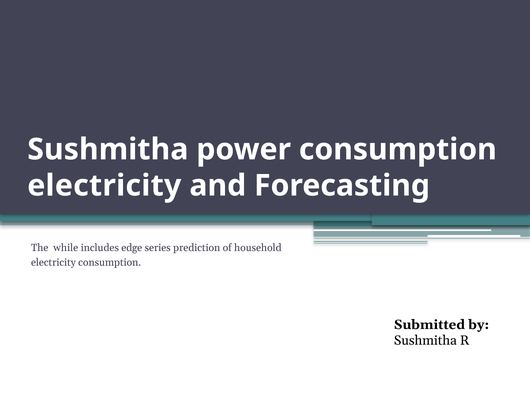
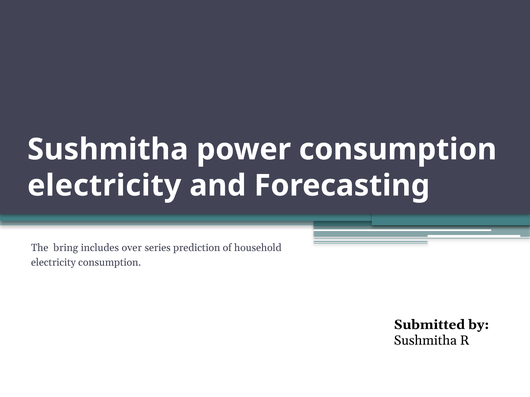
while: while -> bring
edge: edge -> over
